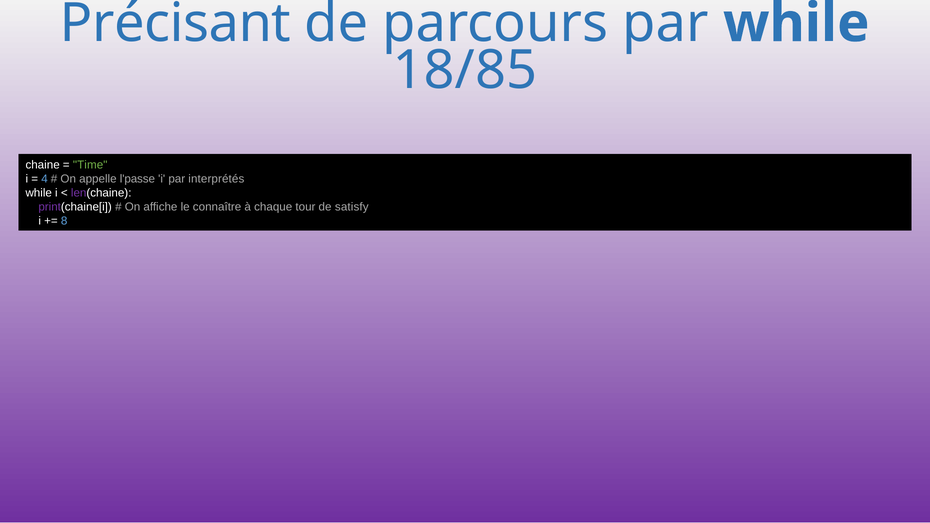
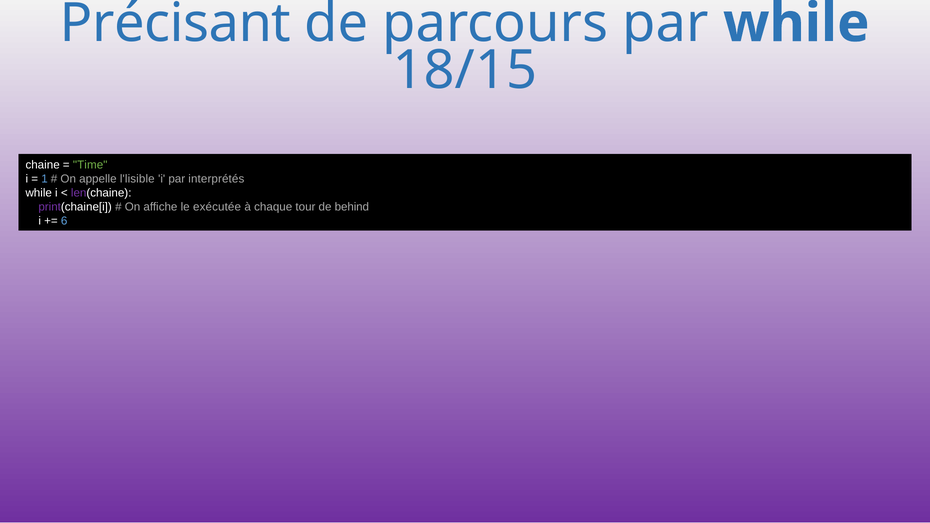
18/85: 18/85 -> 18/15
4: 4 -> 1
l'passe: l'passe -> l'lisible
connaître: connaître -> exécutée
satisfy: satisfy -> behind
8: 8 -> 6
